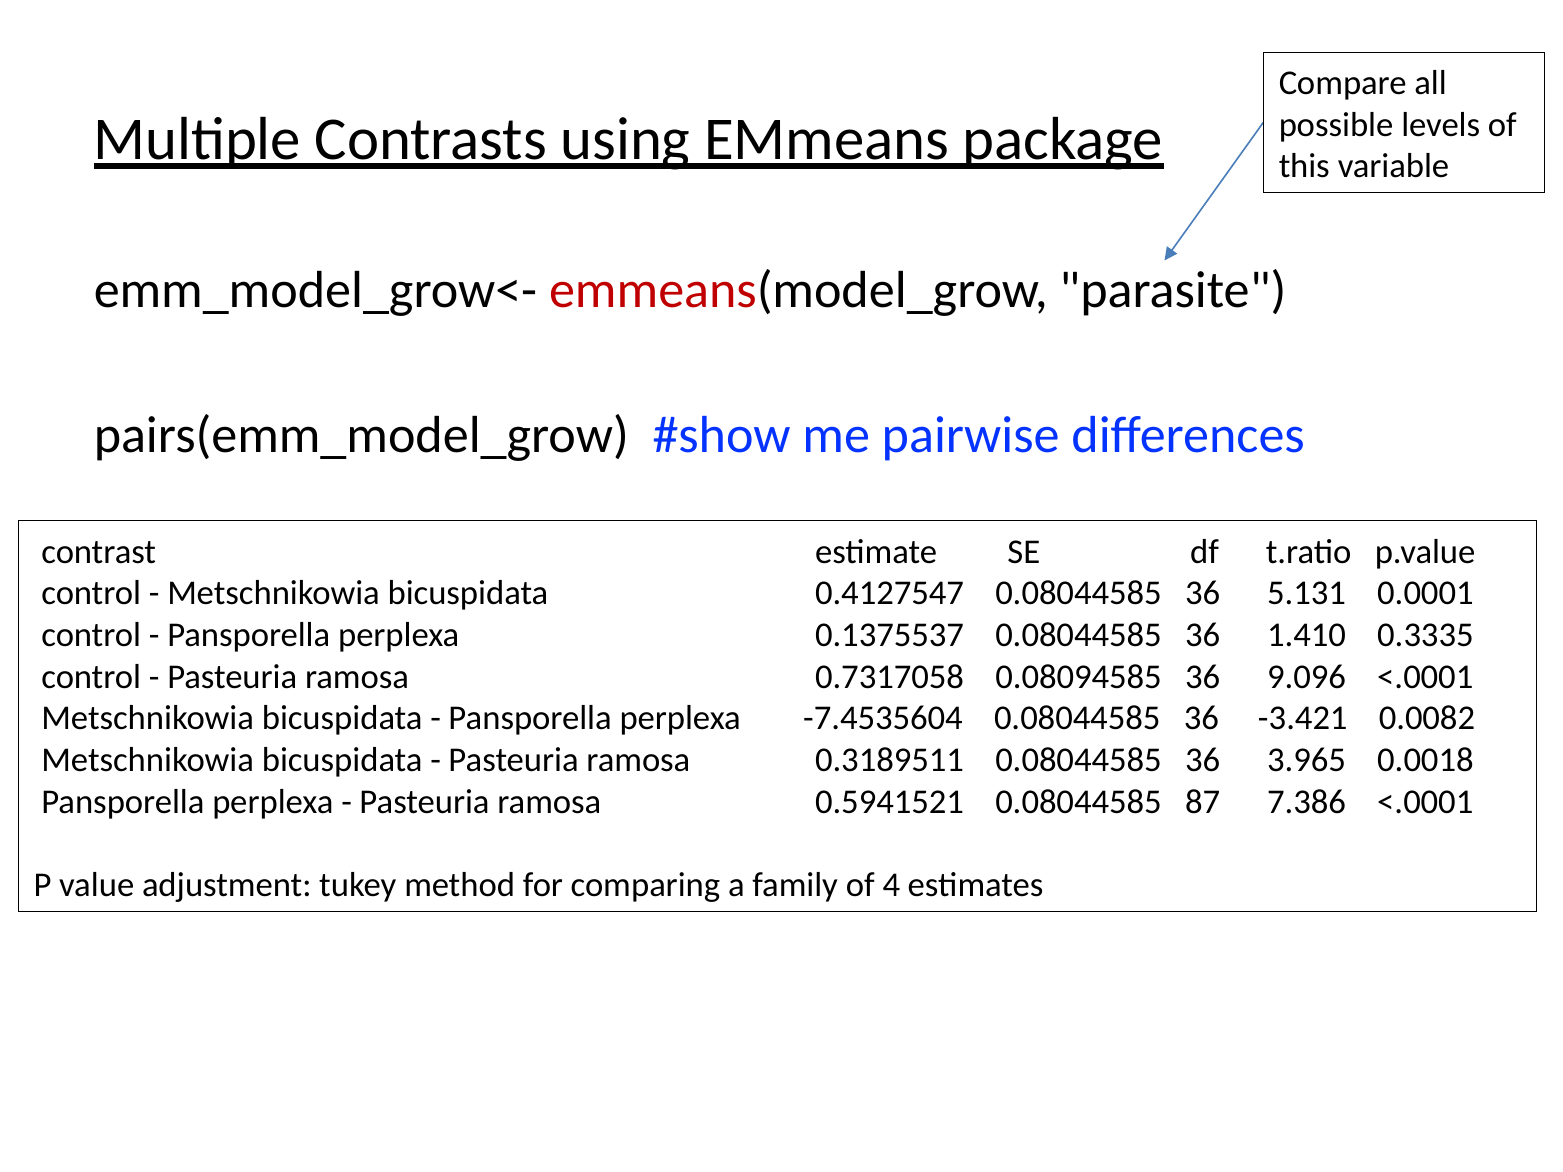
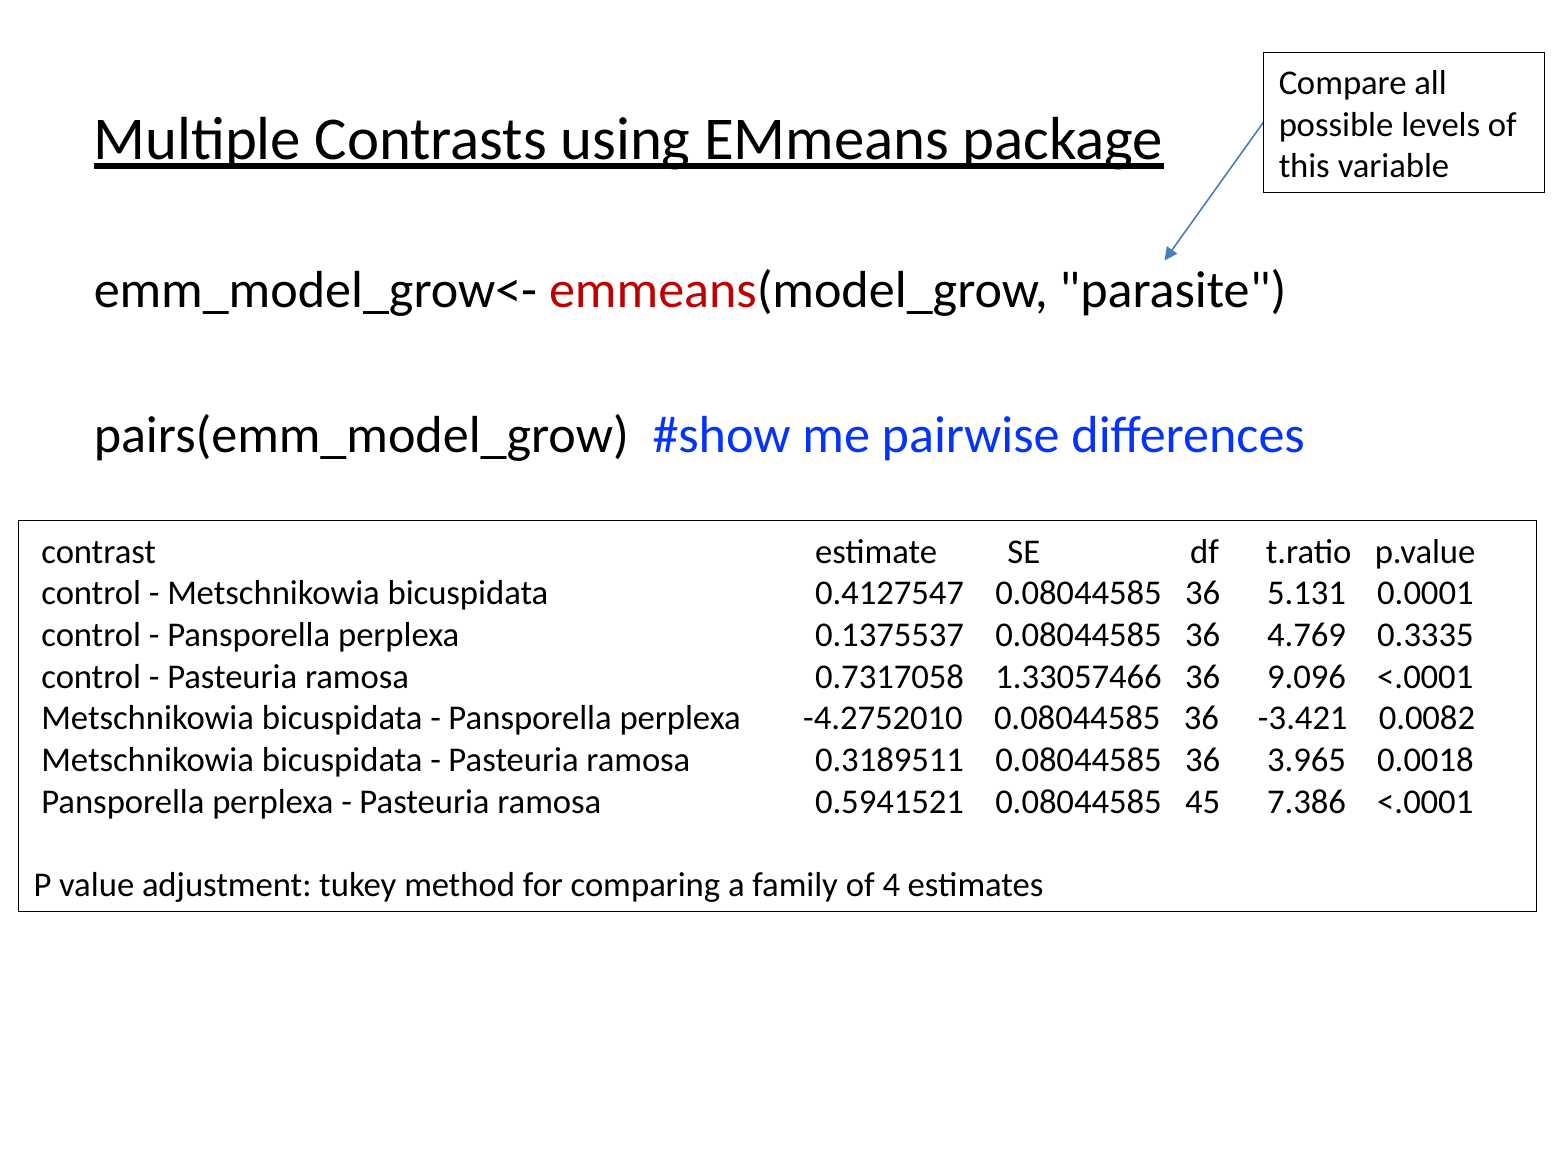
1.410: 1.410 -> 4.769
0.08094585: 0.08094585 -> 1.33057466
-7.4535604: -7.4535604 -> -4.2752010
87: 87 -> 45
